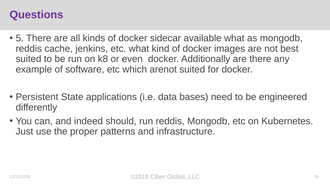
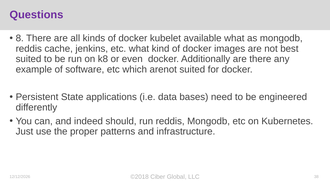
5: 5 -> 8
sidecar: sidecar -> kubelet
